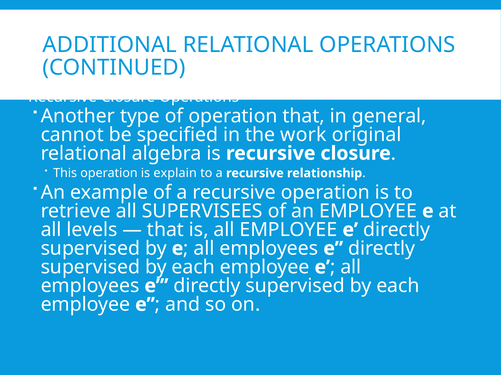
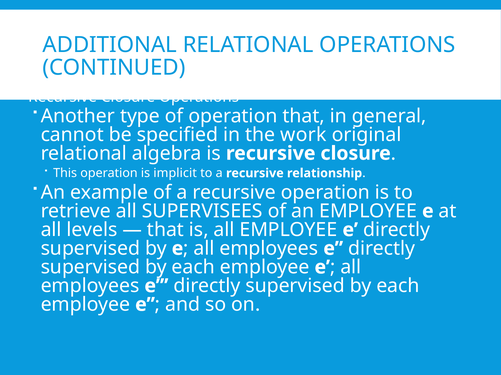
explain: explain -> implicit
